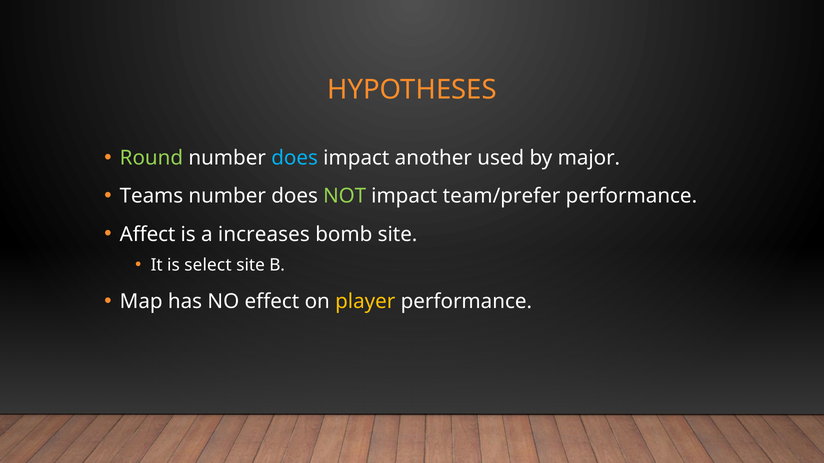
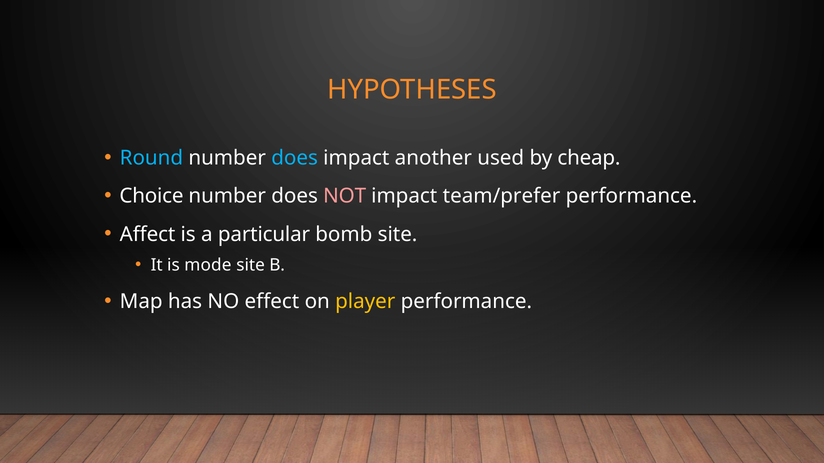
Round colour: light green -> light blue
major: major -> cheap
Teams: Teams -> Choice
NOT colour: light green -> pink
increases: increases -> particular
select: select -> mode
